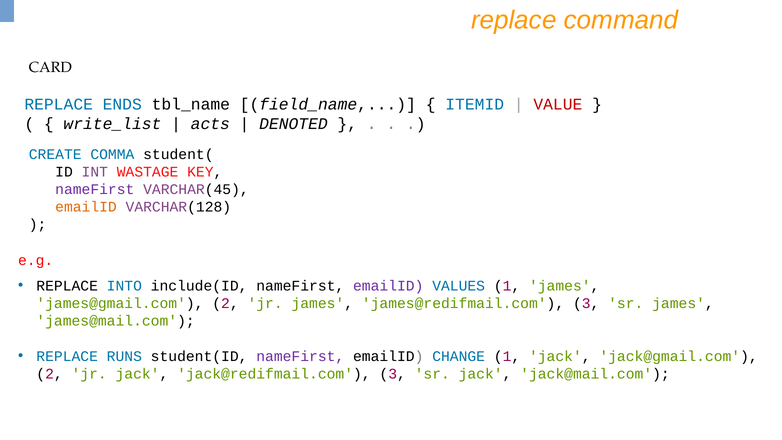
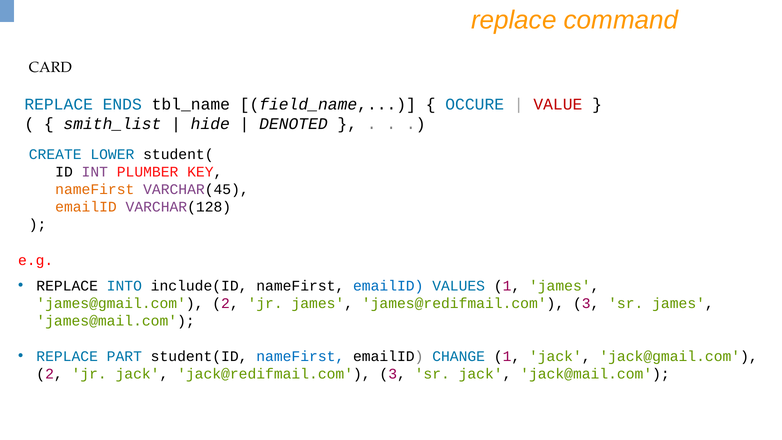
ITEMID: ITEMID -> OCCURE
write_list: write_list -> smith_list
acts: acts -> hide
COMMA: COMMA -> LOWER
WASTAGE: WASTAGE -> PLUMBER
nameFirst at (95, 189) colour: purple -> orange
emailID at (388, 286) colour: purple -> blue
RUNS: RUNS -> PART
nameFirst at (300, 356) colour: purple -> blue
